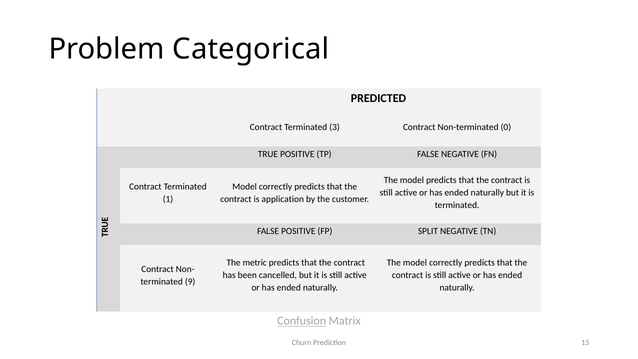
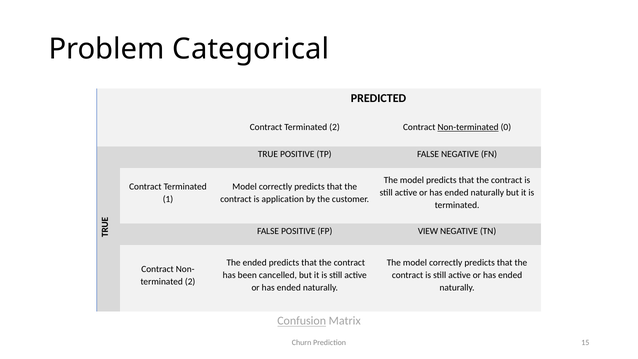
Contract Terminated 3: 3 -> 2
Non-terminated underline: none -> present
SPLIT: SPLIT -> VIEW
The metric: metric -> ended
9 at (190, 282): 9 -> 2
